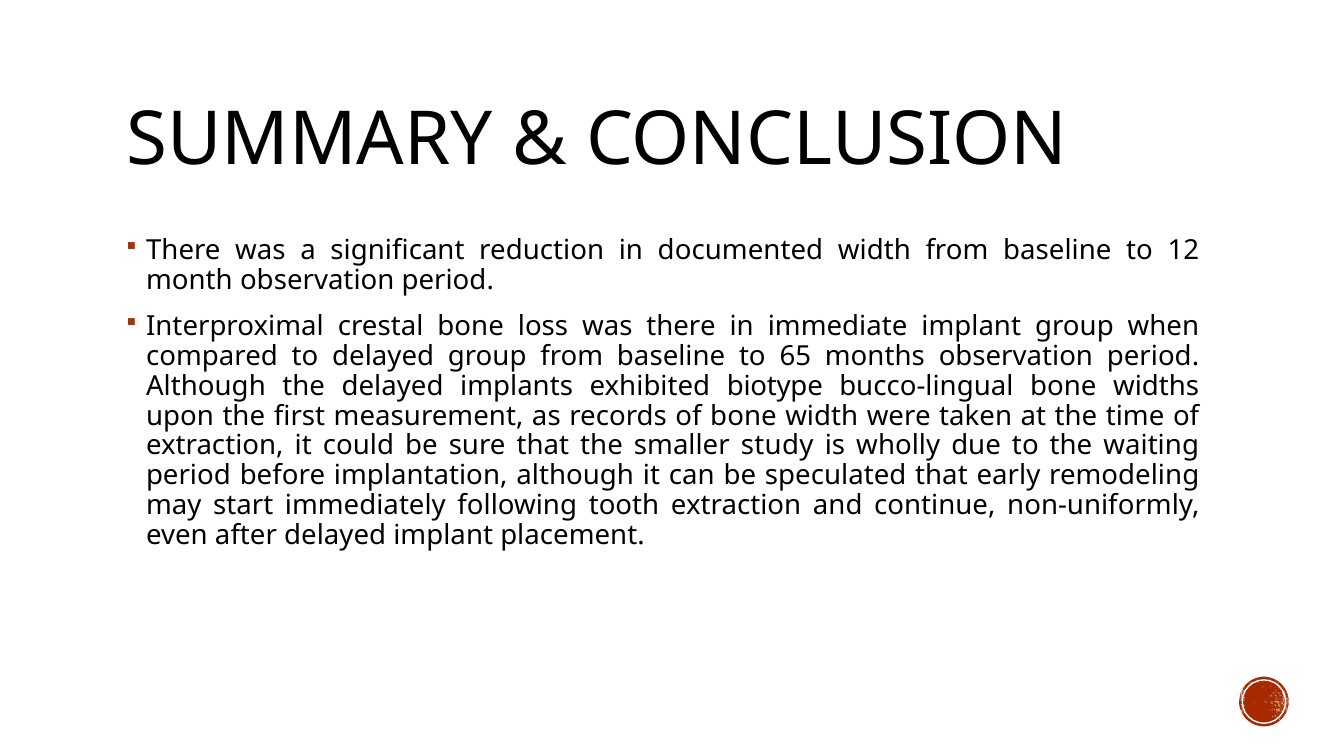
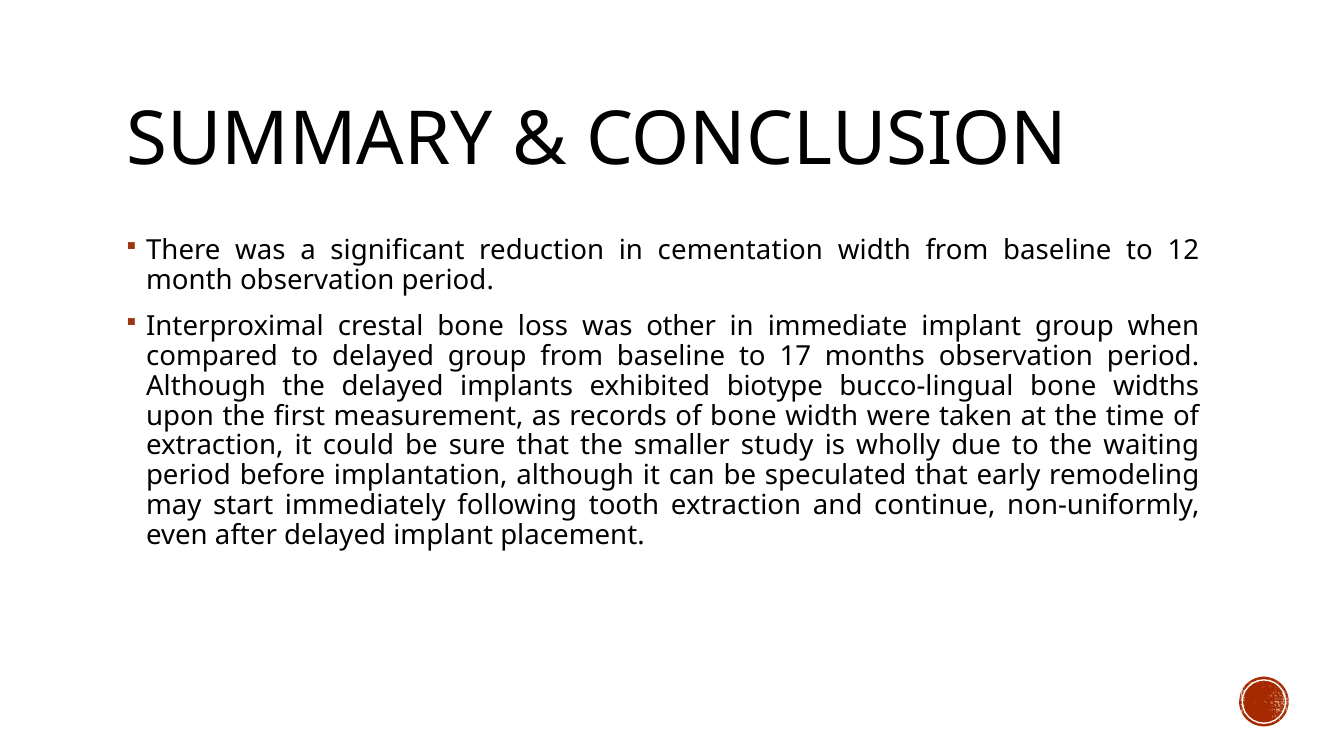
documented: documented -> cementation
was there: there -> other
65: 65 -> 17
